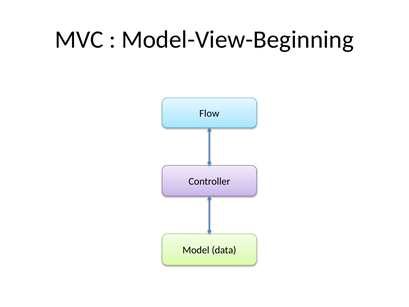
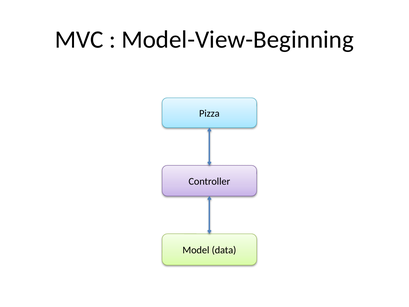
Flow: Flow -> Pizza
